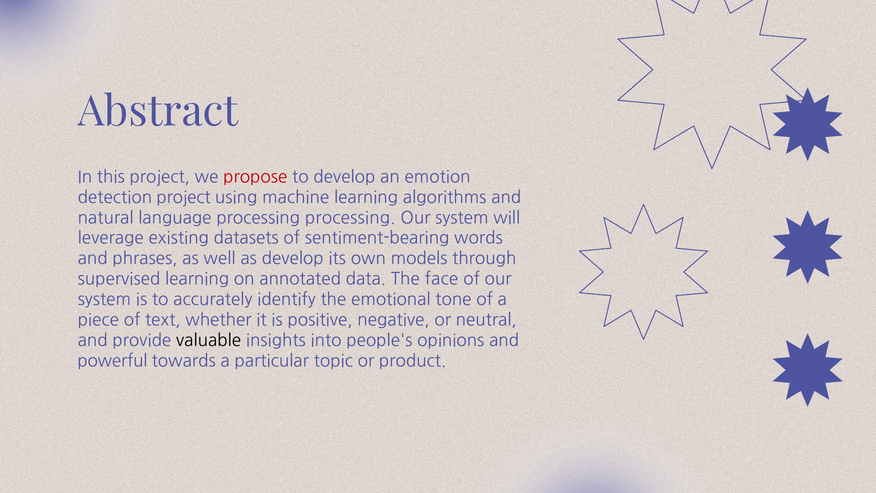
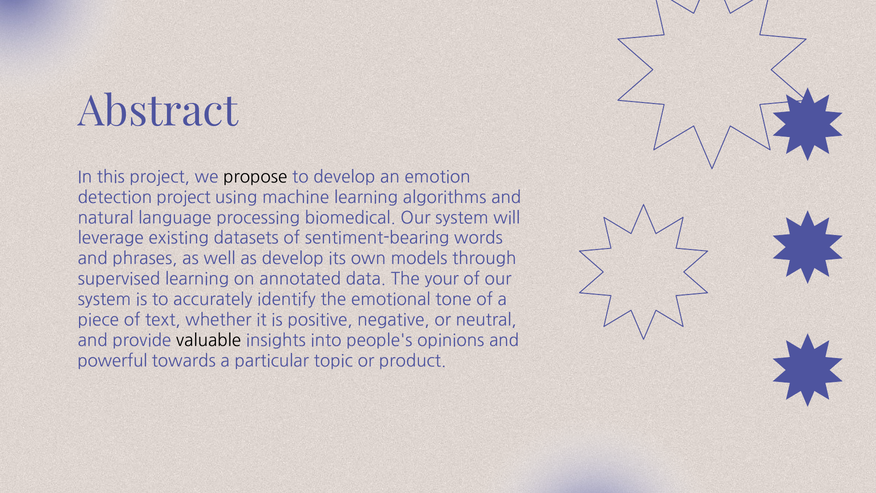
propose colour: red -> black
processing processing: processing -> biomedical
face: face -> your
